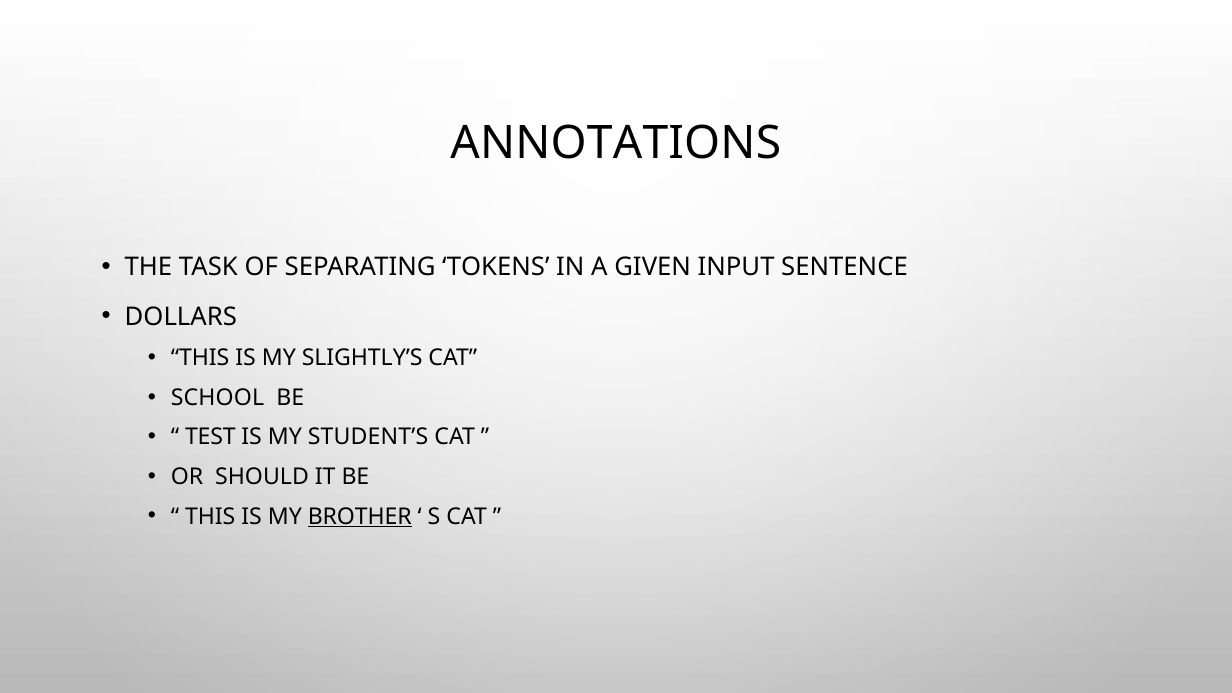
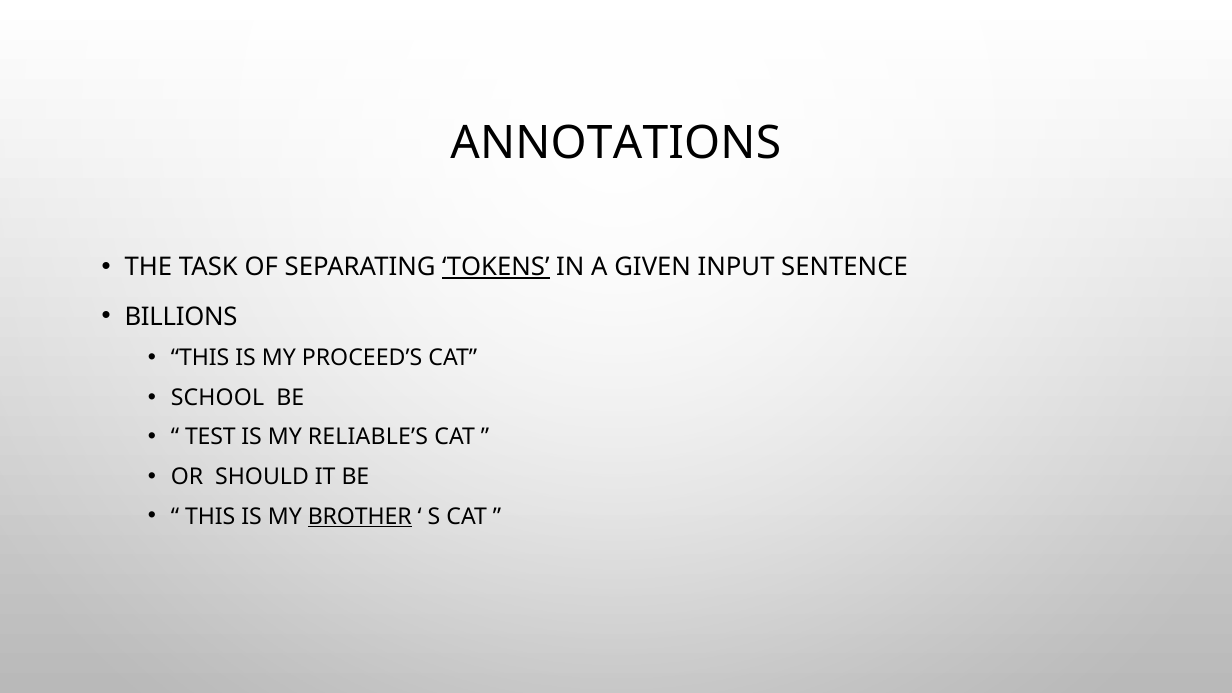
TOKENS underline: none -> present
DOLLARS: DOLLARS -> BILLIONS
SLIGHTLY’S: SLIGHTLY’S -> PROCEED’S
STUDENT’S: STUDENT’S -> RELIABLE’S
